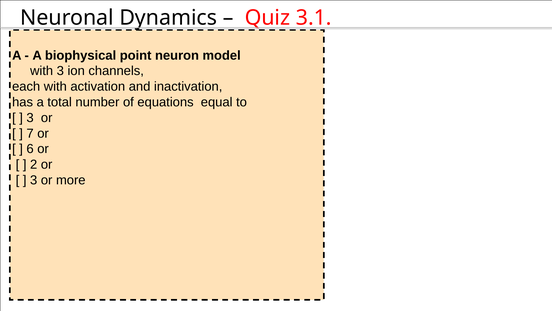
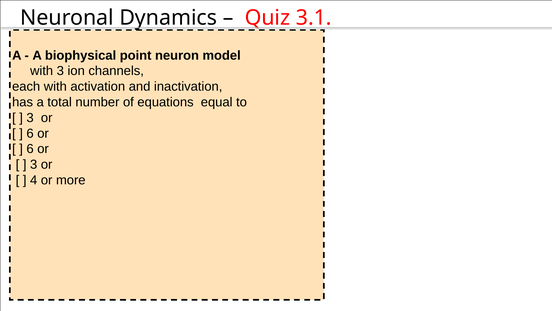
7 at (30, 133): 7 -> 6
2 at (34, 164): 2 -> 3
3 at (34, 180): 3 -> 4
